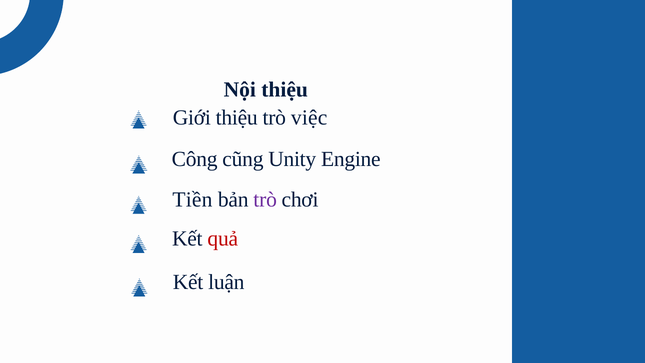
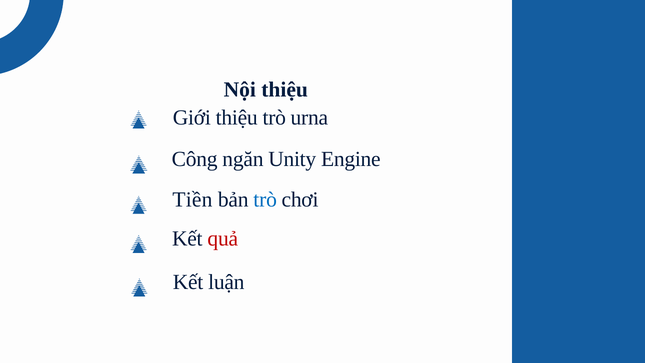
việc: việc -> urna
cũng: cũng -> ngăn
trò at (265, 199) colour: purple -> blue
